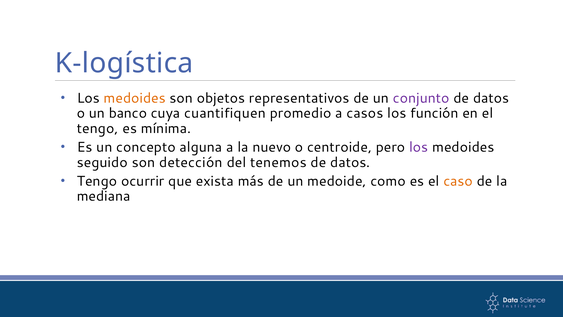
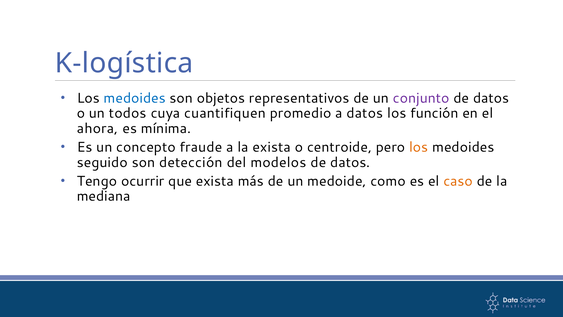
medoides at (135, 98) colour: orange -> blue
banco: banco -> todos
a casos: casos -> datos
tengo at (98, 128): tengo -> ahora
alguna: alguna -> fraude
la nuevo: nuevo -> exista
los at (419, 147) colour: purple -> orange
tenemos: tenemos -> modelos
